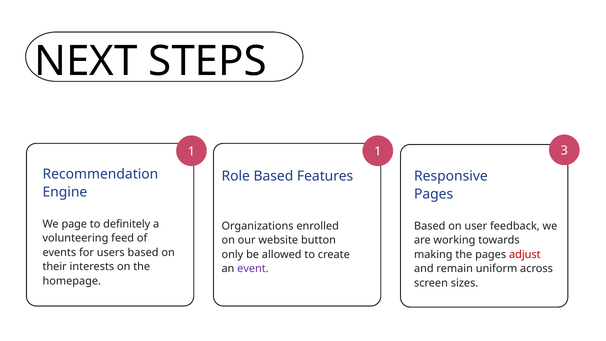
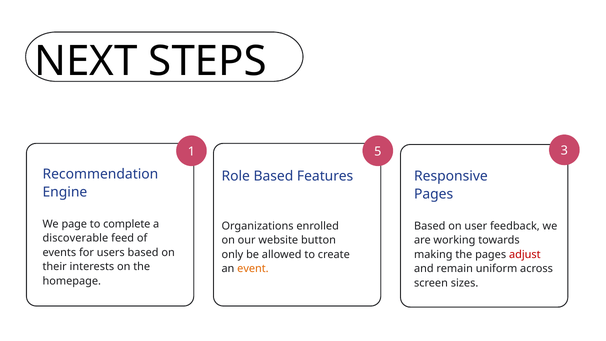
1 1: 1 -> 5
definitely: definitely -> complete
volunteering: volunteering -> discoverable
event colour: purple -> orange
